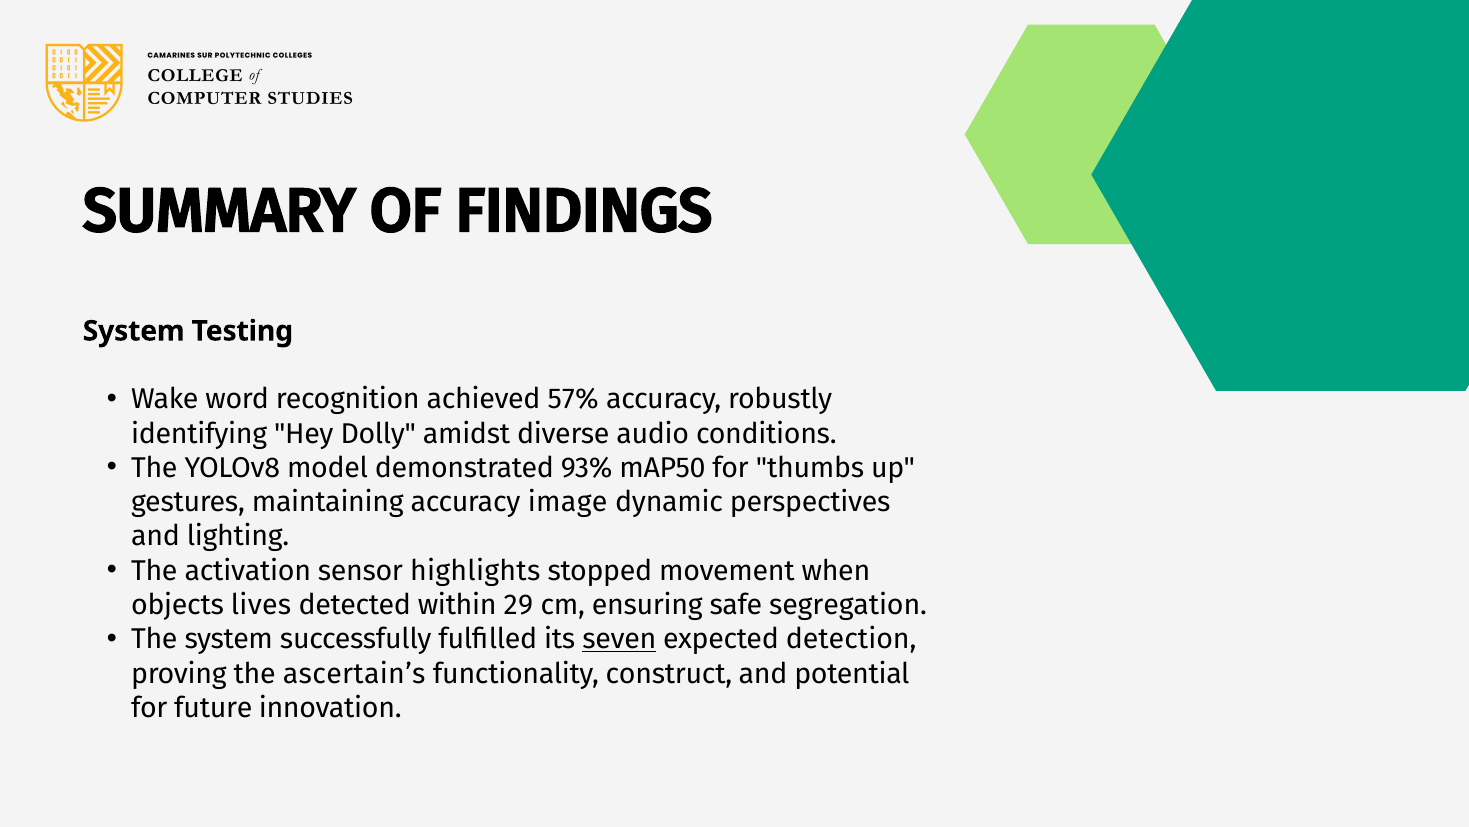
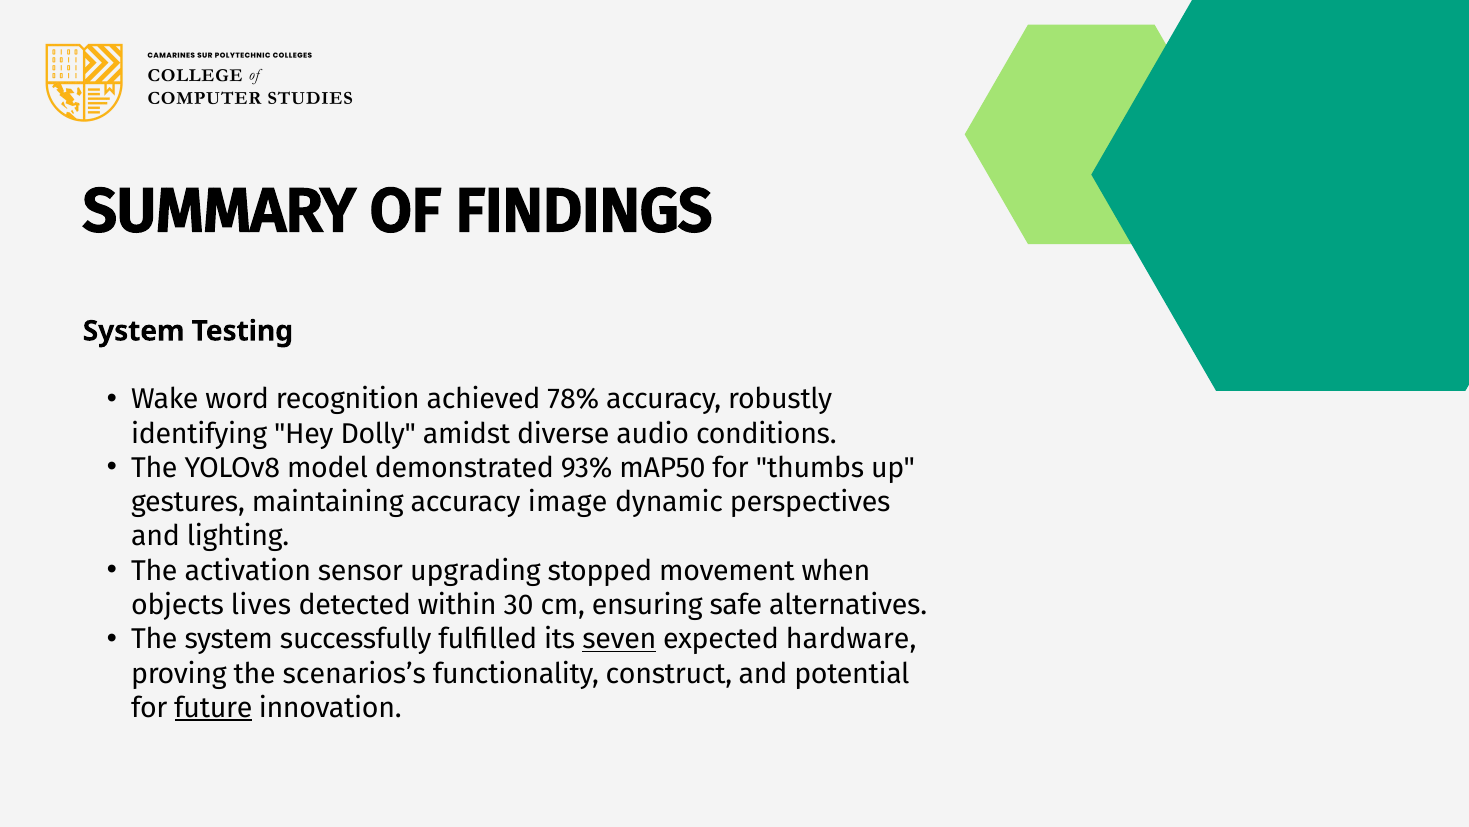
57%: 57% -> 78%
highlights: highlights -> upgrading
29: 29 -> 30
segregation: segregation -> alternatives
detection: detection -> hardware
ascertain’s: ascertain’s -> scenarios’s
future underline: none -> present
